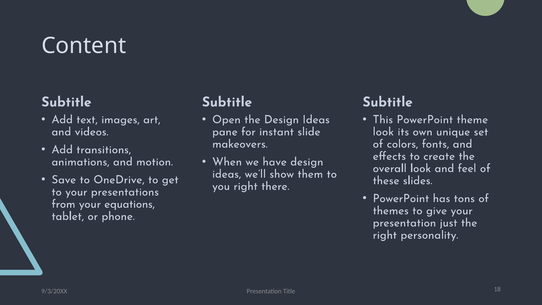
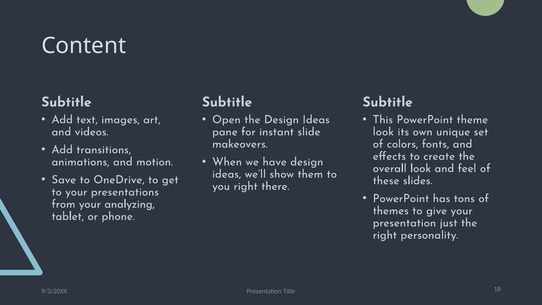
equations: equations -> analyzing
